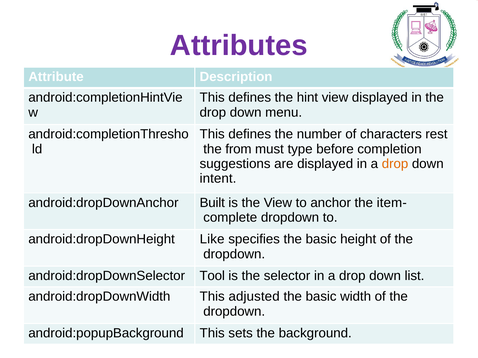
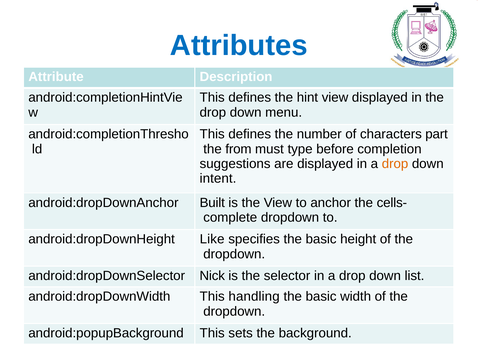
Attributes colour: purple -> blue
rest: rest -> part
item-: item- -> cells-
Tool: Tool -> Nick
adjusted: adjusted -> handling
